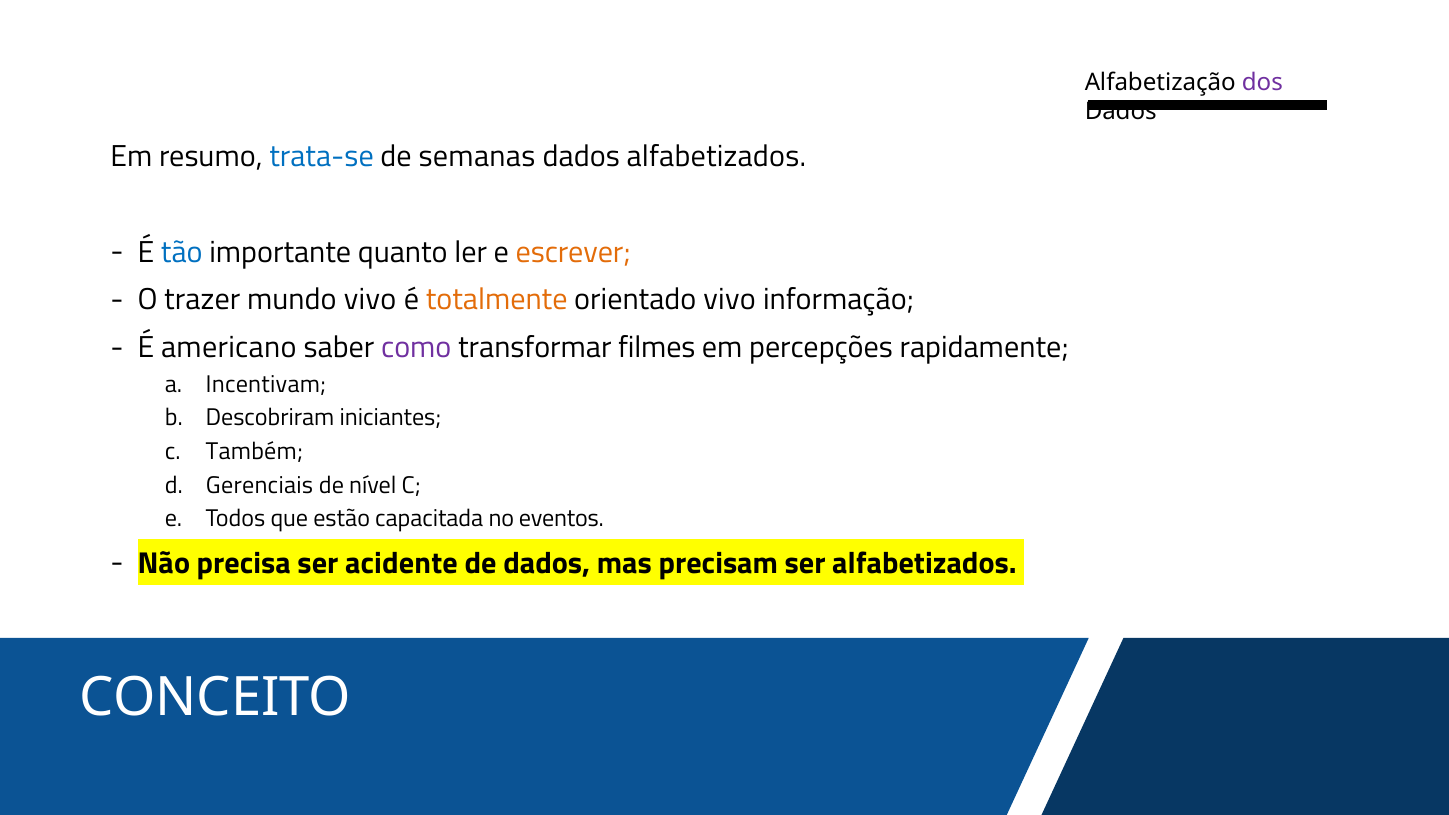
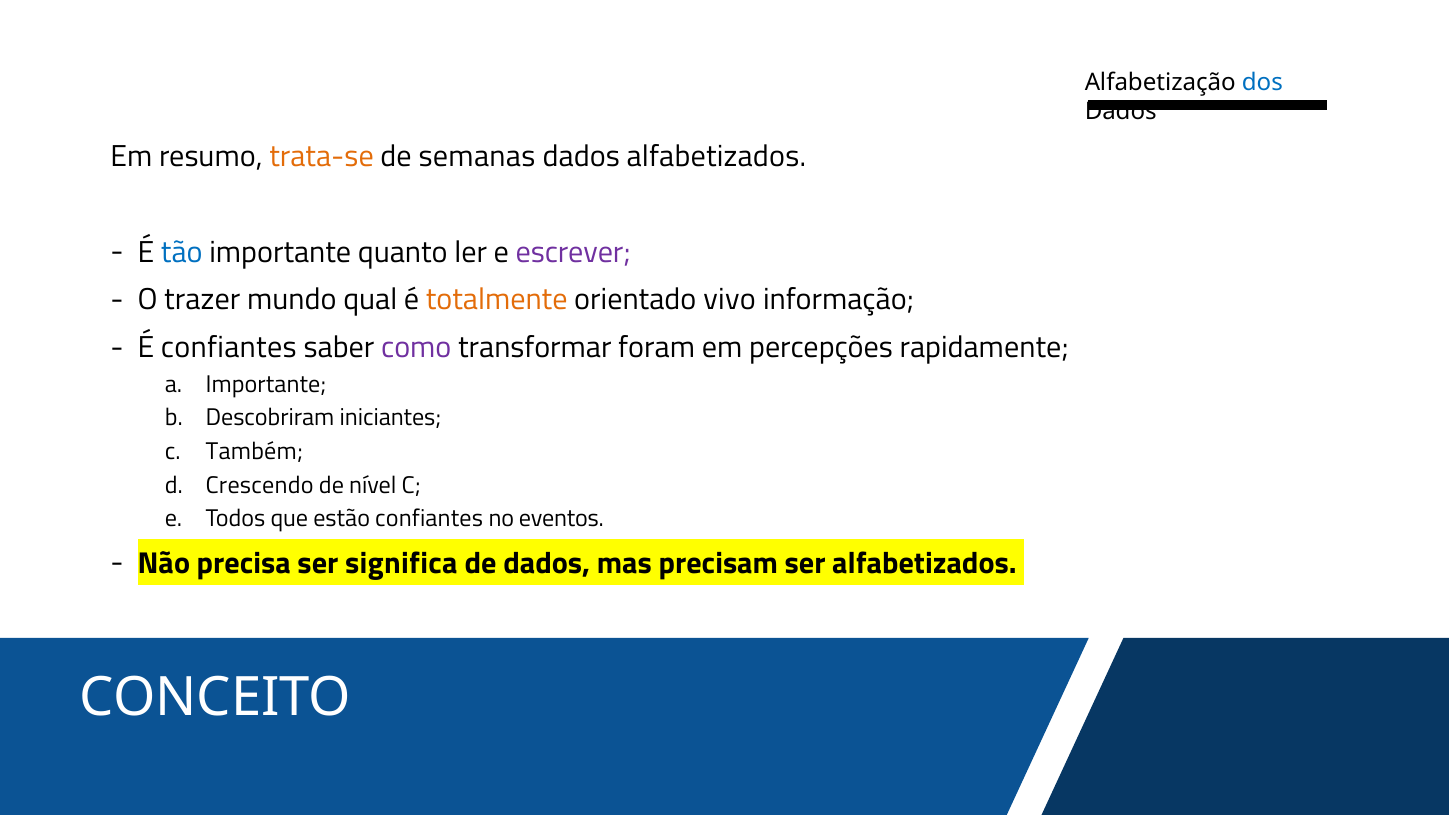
dos colour: purple -> blue
trata-se colour: blue -> orange
escrever colour: orange -> purple
mundo vivo: vivo -> qual
É americano: americano -> confiantes
filmes: filmes -> foram
Incentivam at (266, 384): Incentivam -> Importante
Gerenciais: Gerenciais -> Crescendo
estão capacitada: capacitada -> confiantes
acidente: acidente -> significa
